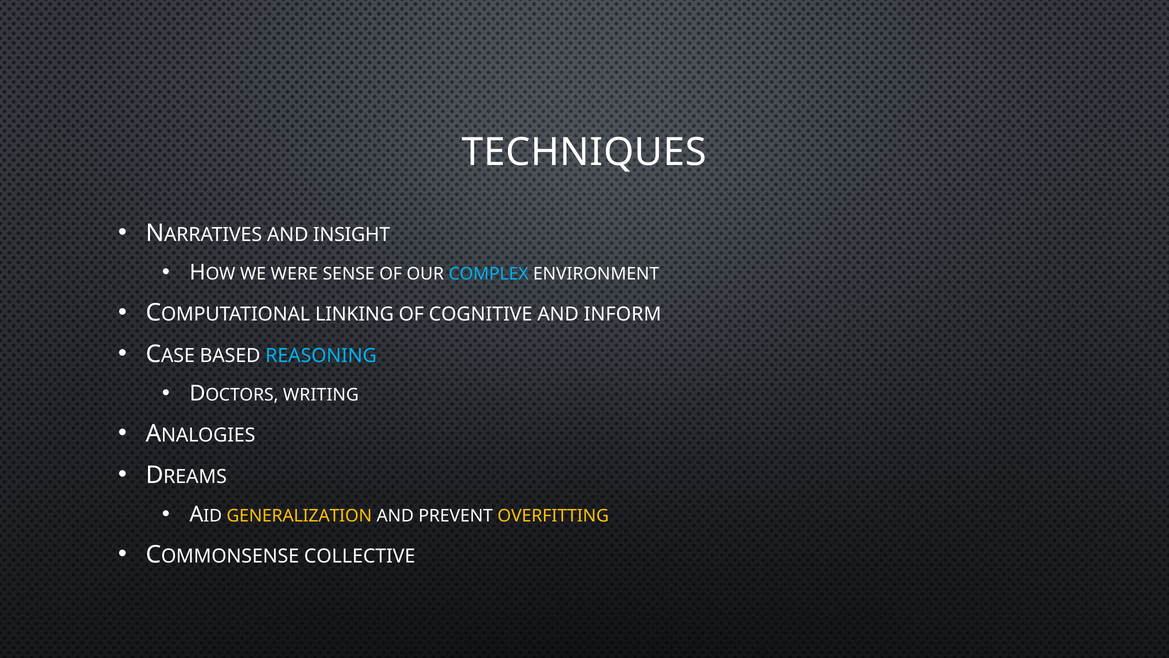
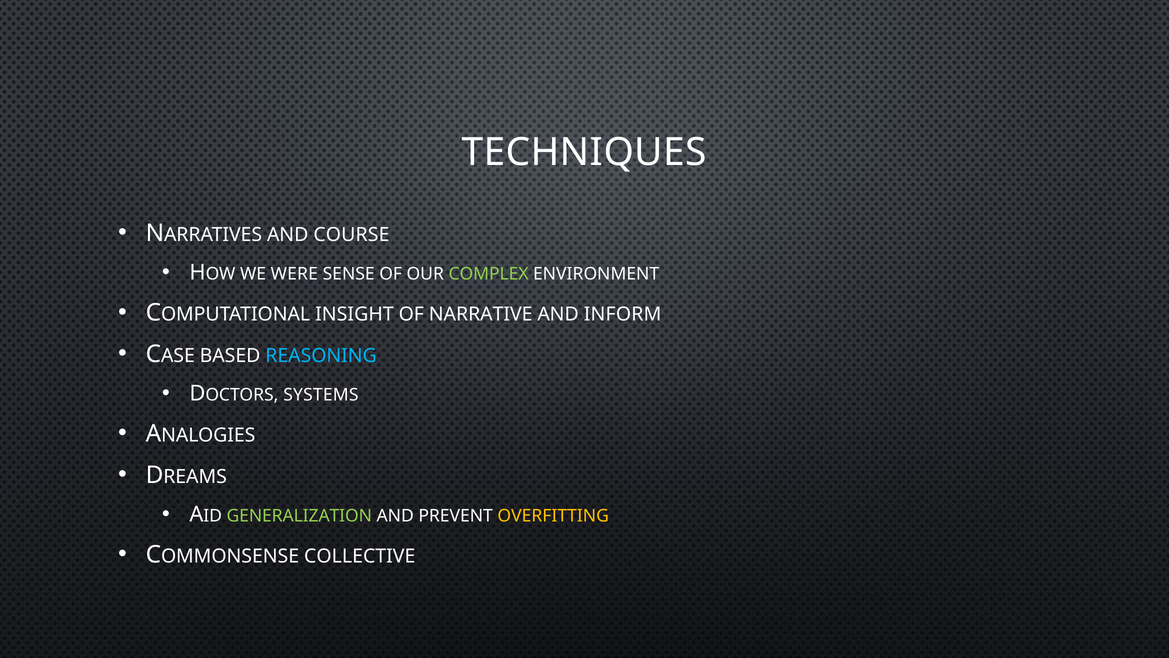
INSIGHT: INSIGHT -> COURSE
COMPLEX colour: light blue -> light green
LINKING: LINKING -> INSIGHT
COGNITIVE: COGNITIVE -> NARRATIVE
WRITING: WRITING -> SYSTEMS
GENERALIZATION colour: yellow -> light green
